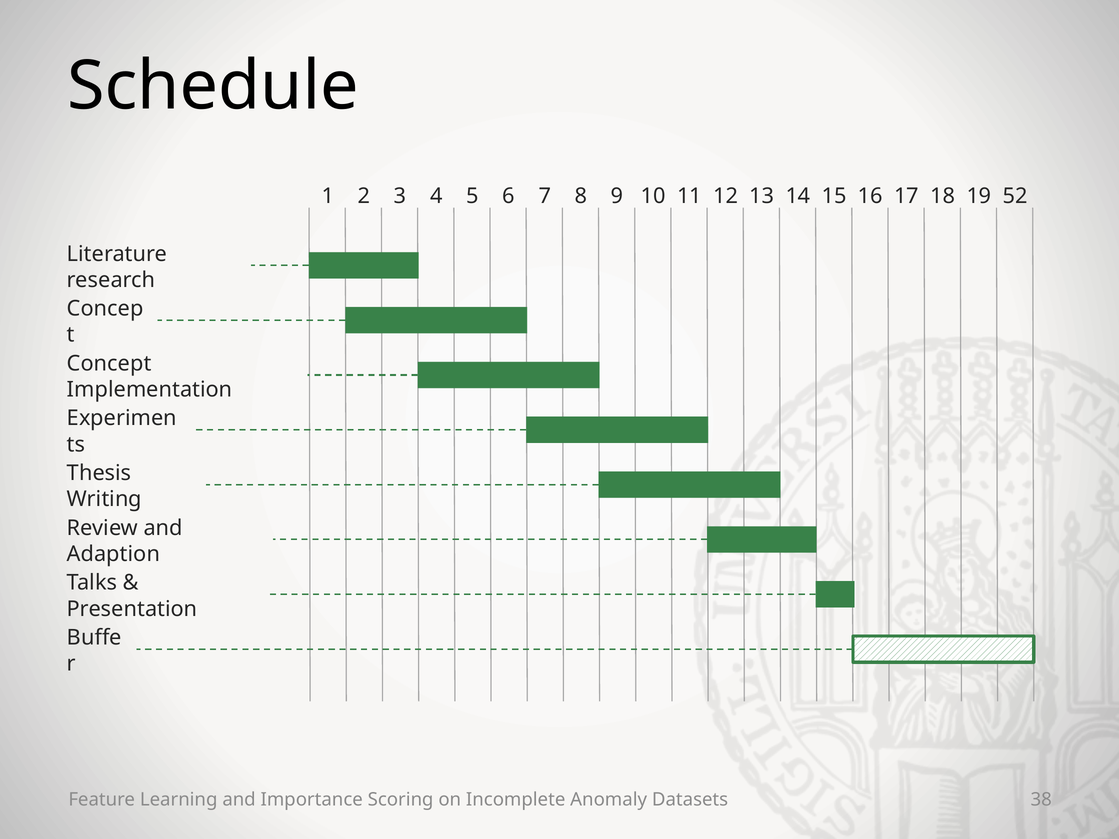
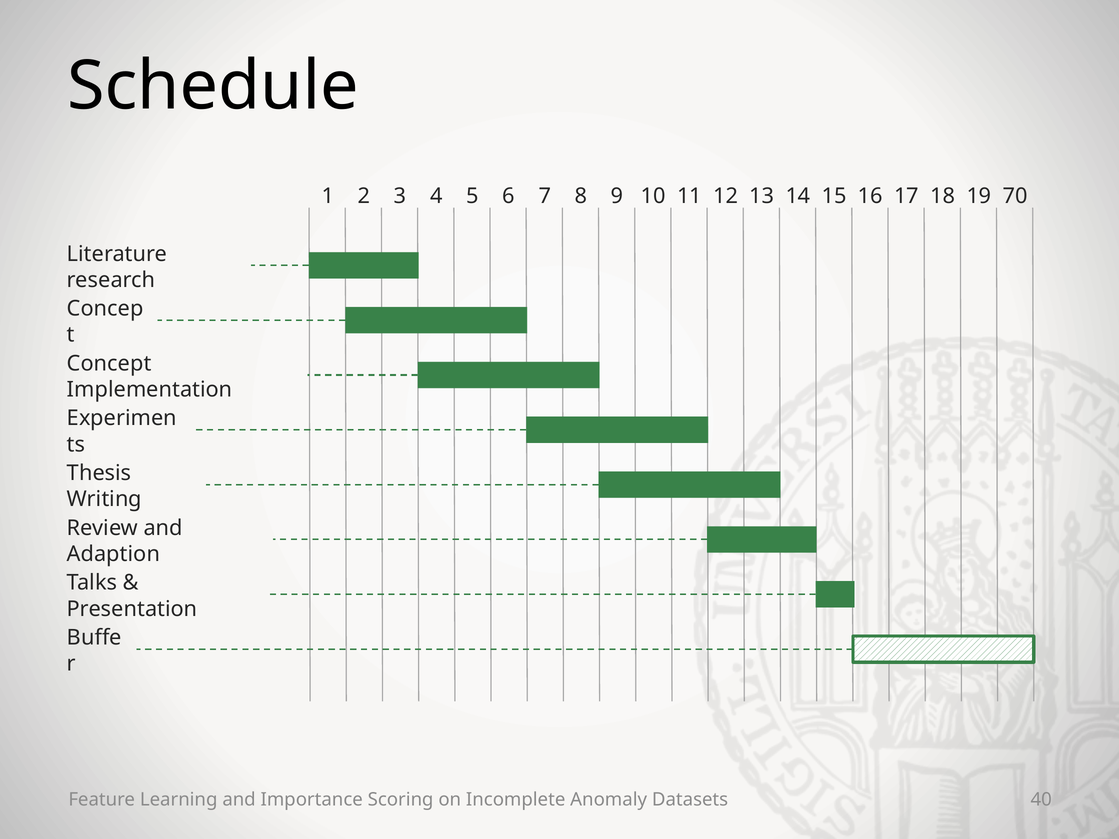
52: 52 -> 70
38: 38 -> 40
